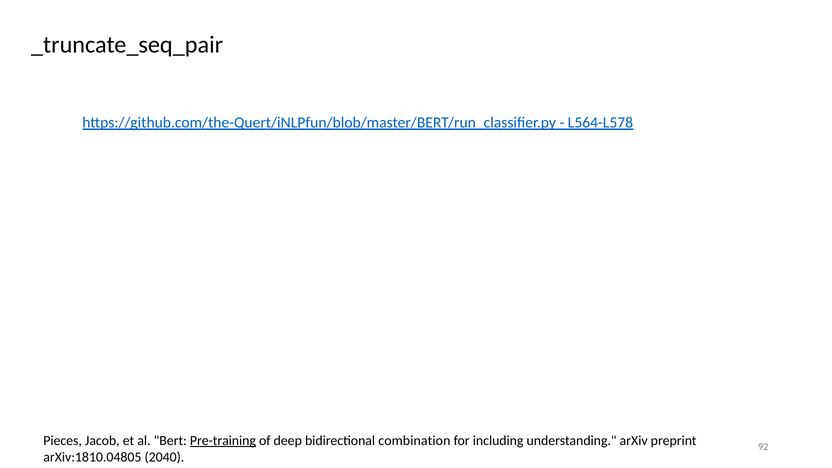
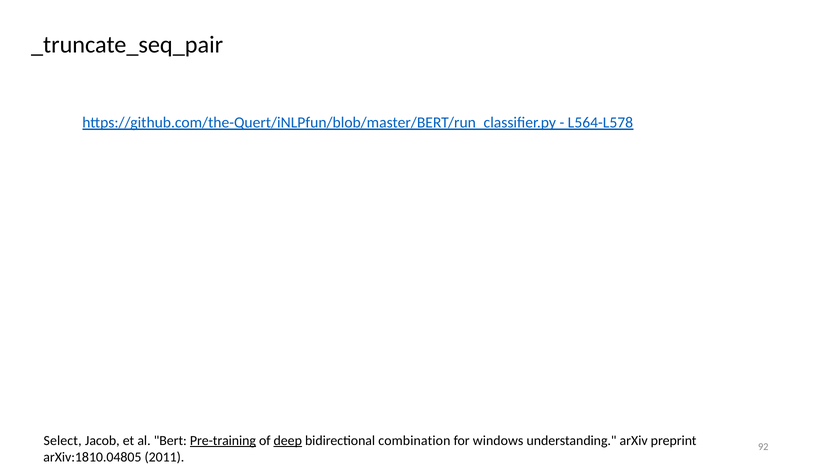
Pieces: Pieces -> Select
deep underline: none -> present
including: including -> windows
2040: 2040 -> 2011
